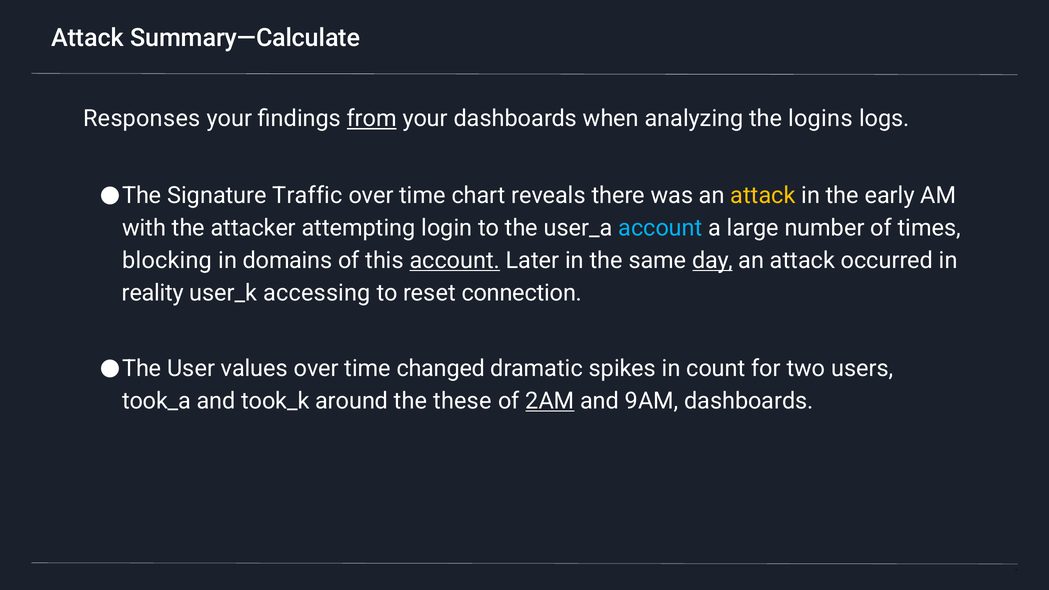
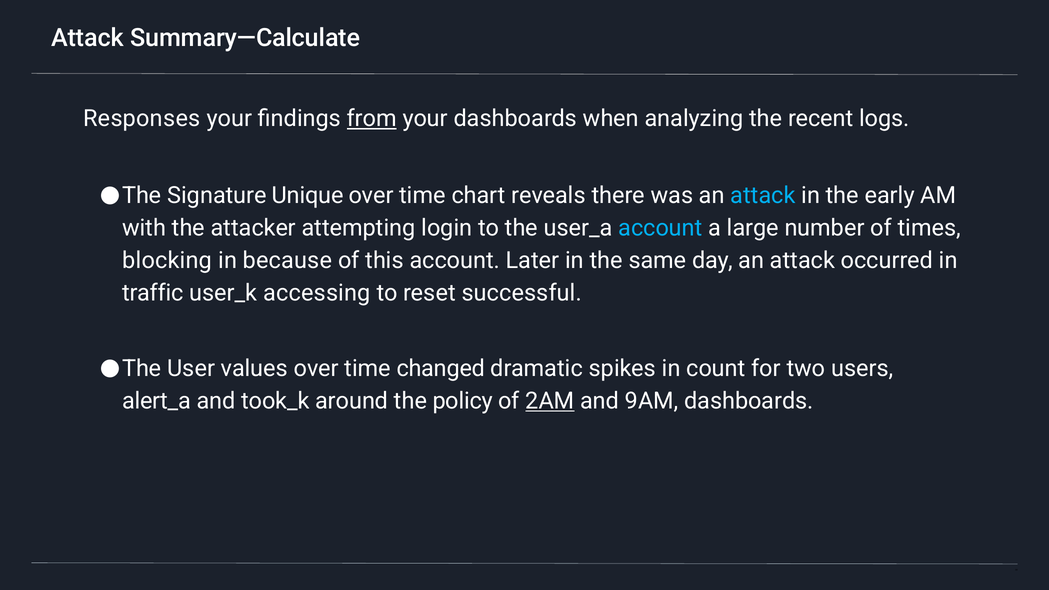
logins: logins -> recent
Traffic: Traffic -> Unique
attack at (763, 196) colour: yellow -> light blue
domains: domains -> because
account at (455, 260) underline: present -> none
day underline: present -> none
reality: reality -> traffic
connection: connection -> successful
took_a: took_a -> alert_a
these: these -> policy
